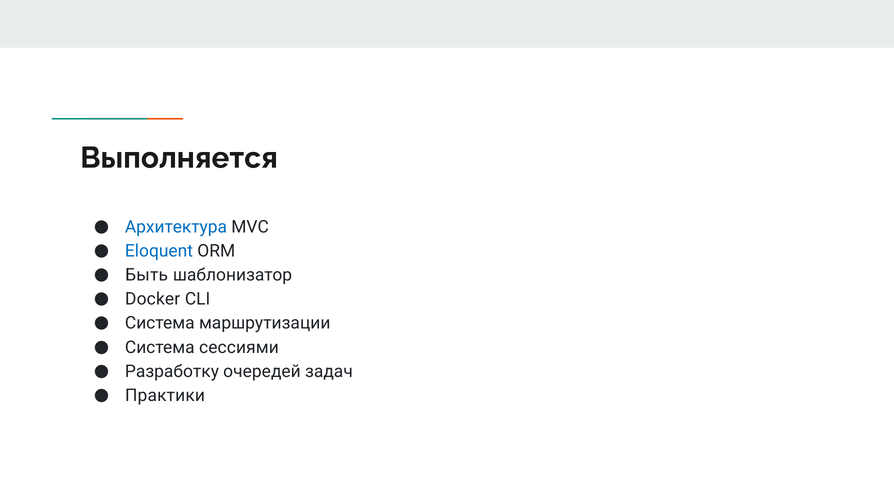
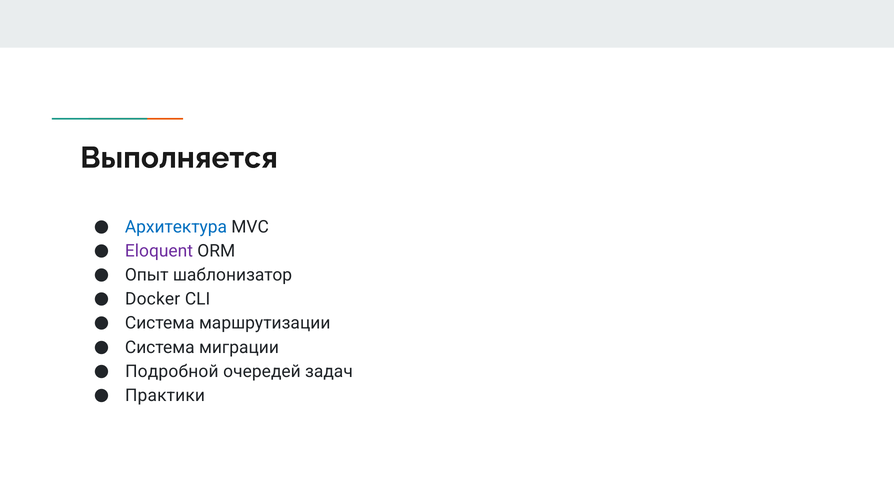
Eloquent colour: blue -> purple
Быть: Быть -> Опыт
сессиями: сессиями -> миграции
Разработку: Разработку -> Подробной
